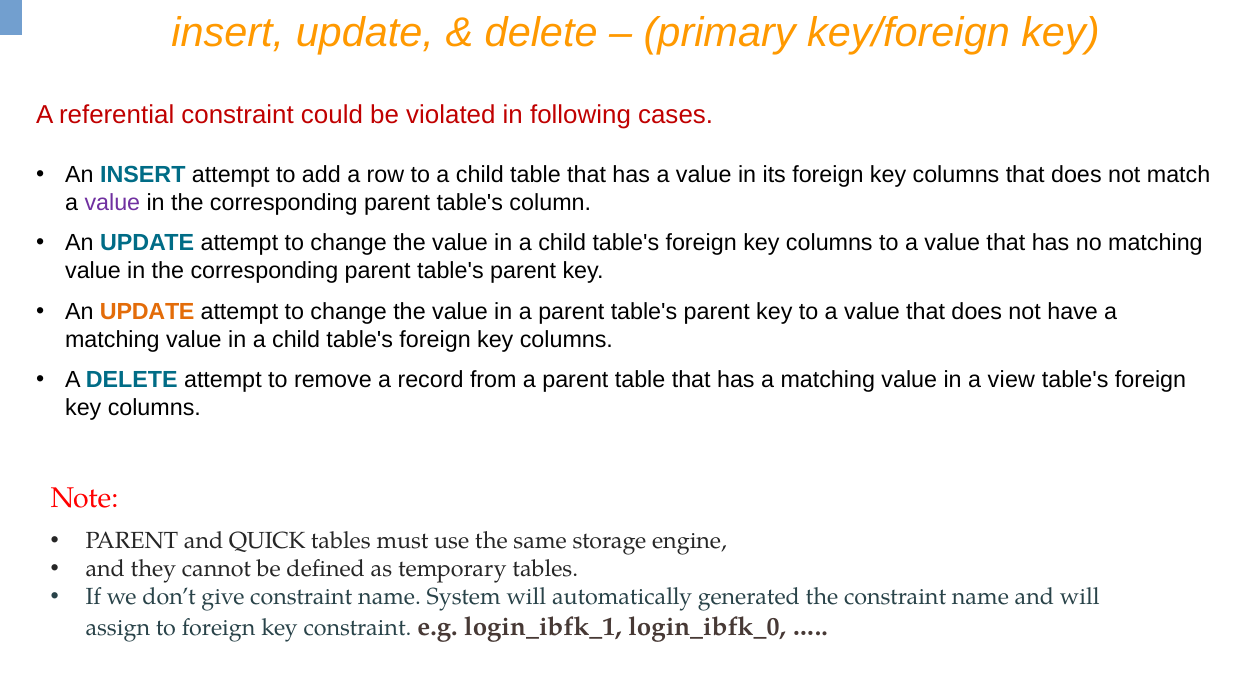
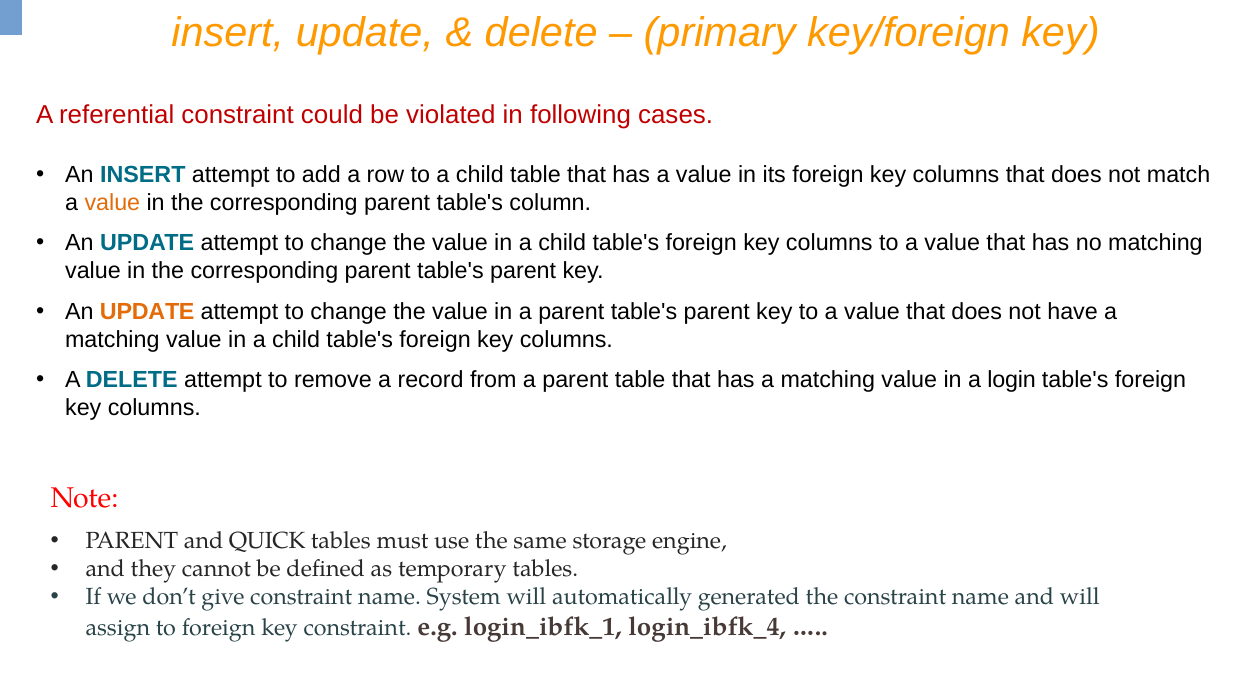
value at (112, 203) colour: purple -> orange
view: view -> login
login_ibfk_0: login_ibfk_0 -> login_ibfk_4
